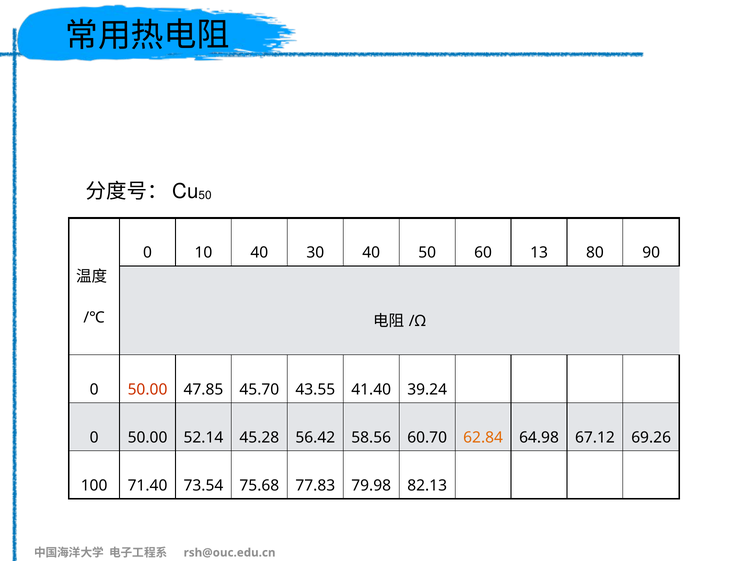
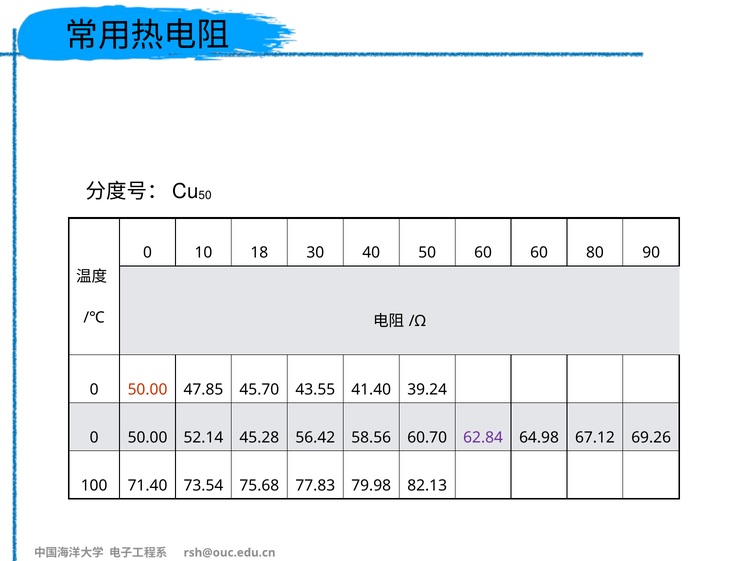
10 40: 40 -> 18
60 13: 13 -> 60
62.84 colour: orange -> purple
